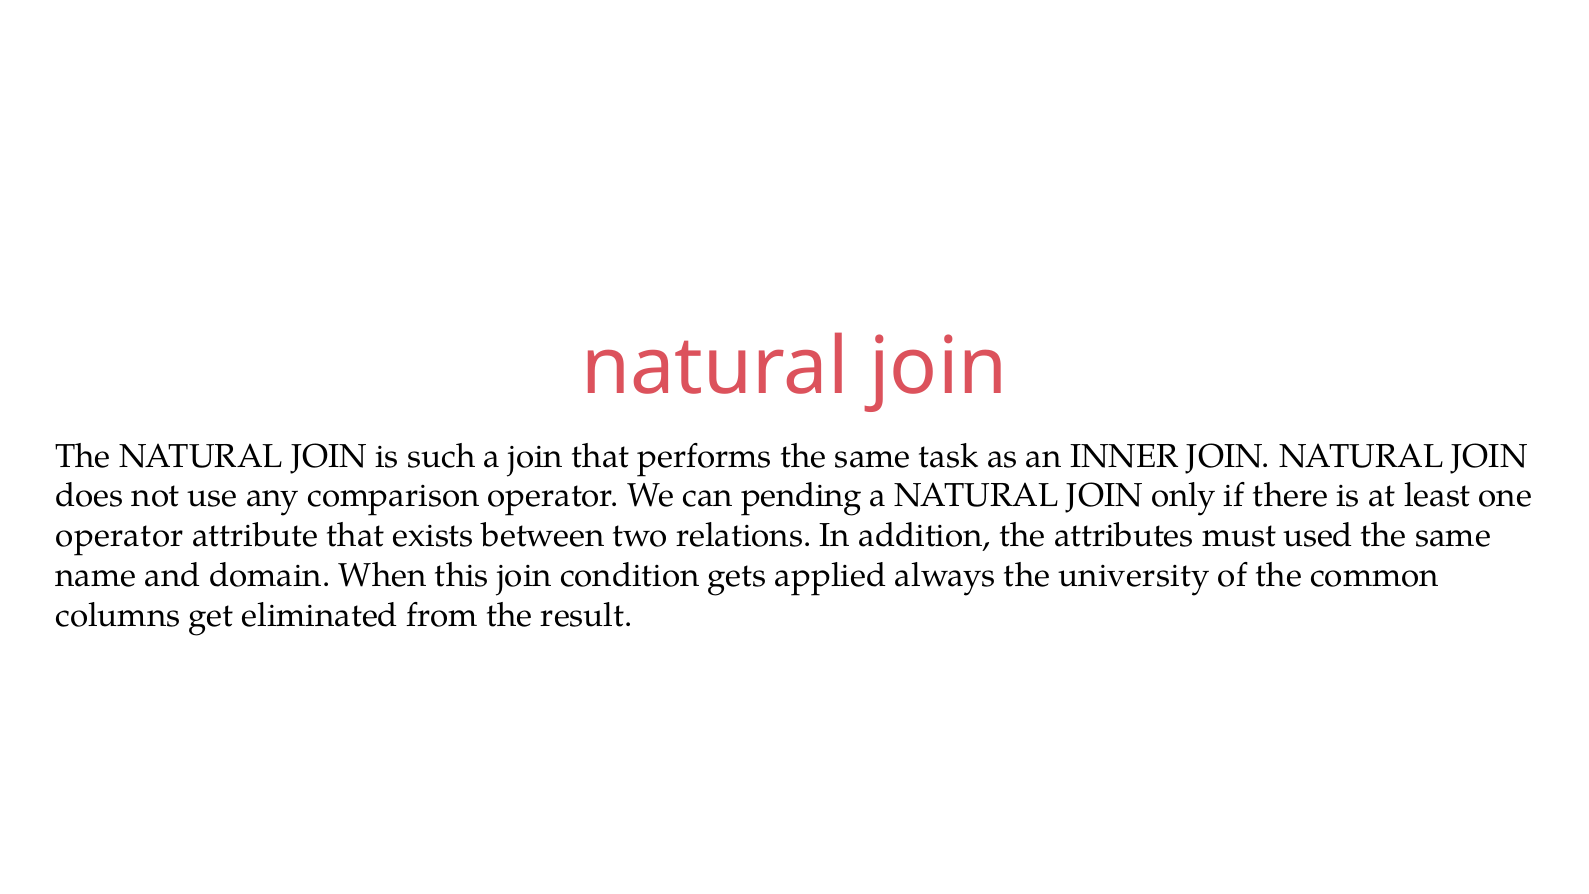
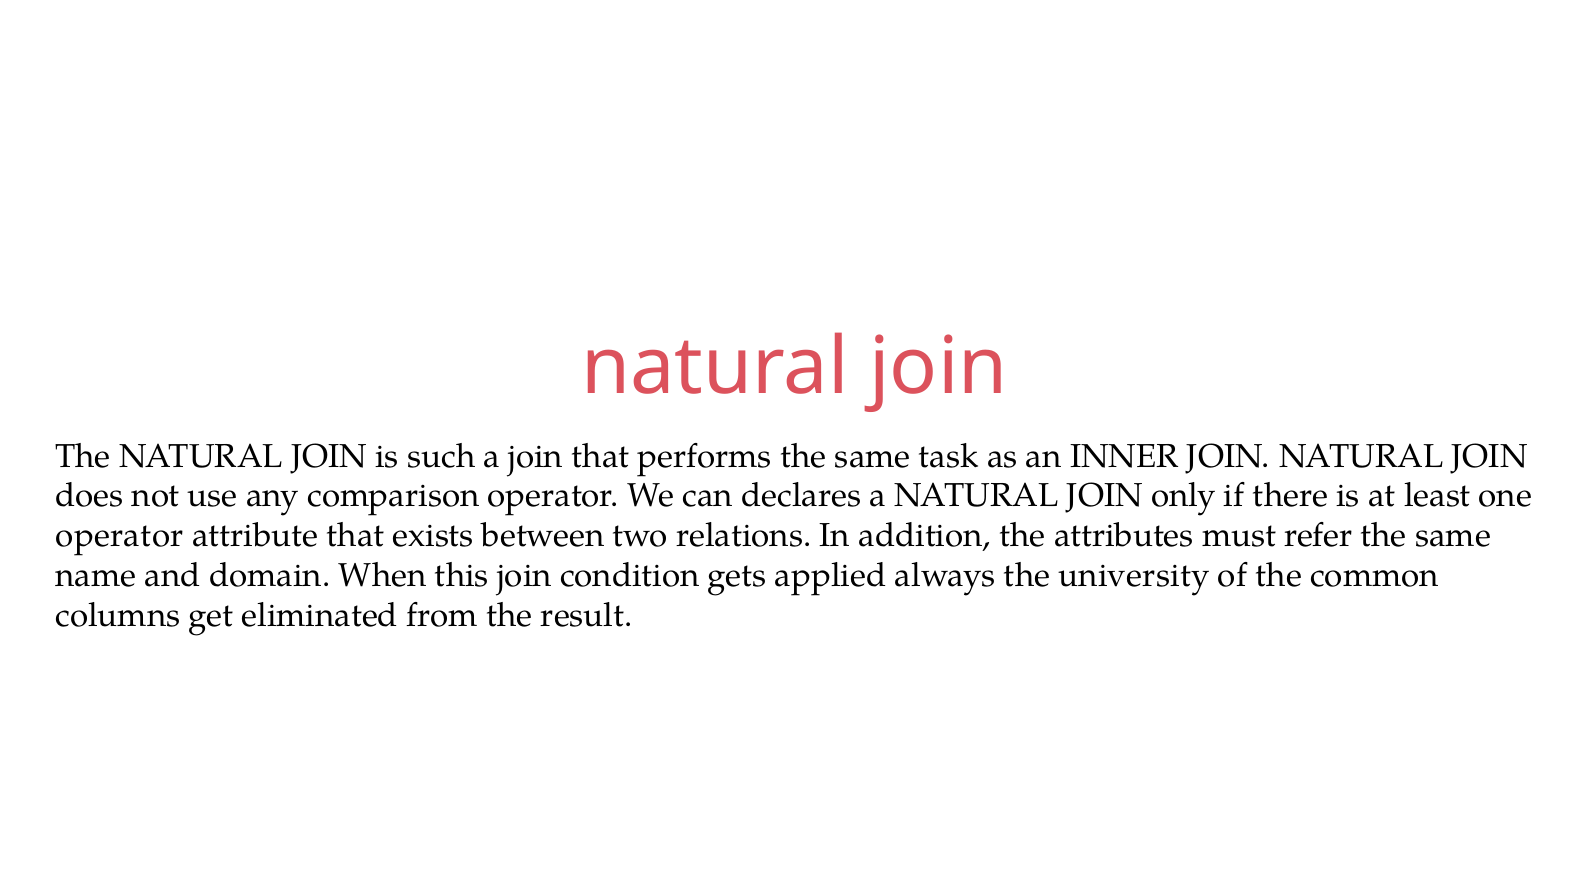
pending: pending -> declares
used: used -> refer
